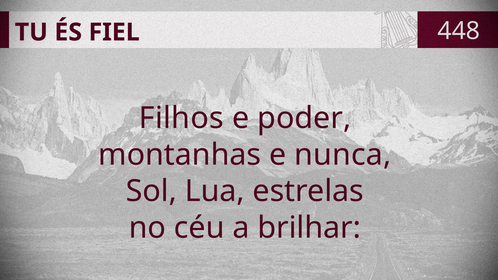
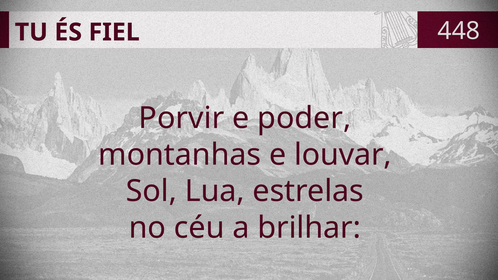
Filhos: Filhos -> Porvir
nunca: nunca -> louvar
